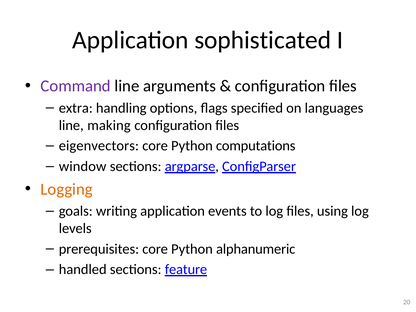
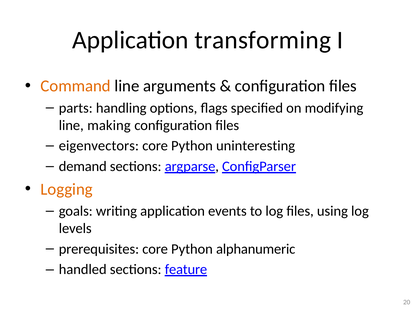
sophisticated: sophisticated -> transforming
Command colour: purple -> orange
extra: extra -> parts
languages: languages -> modifying
computations: computations -> uninteresting
window: window -> demand
